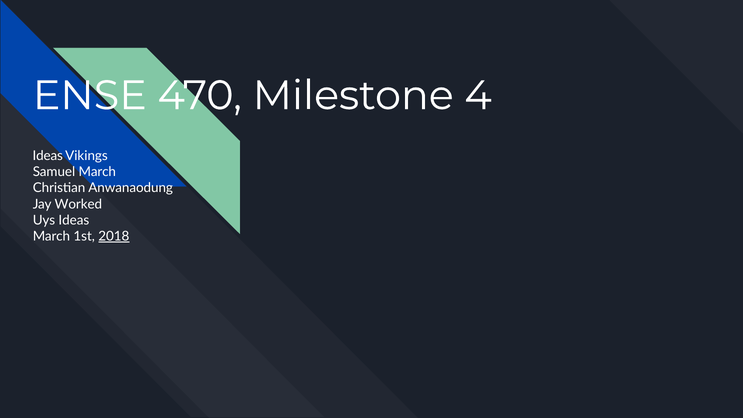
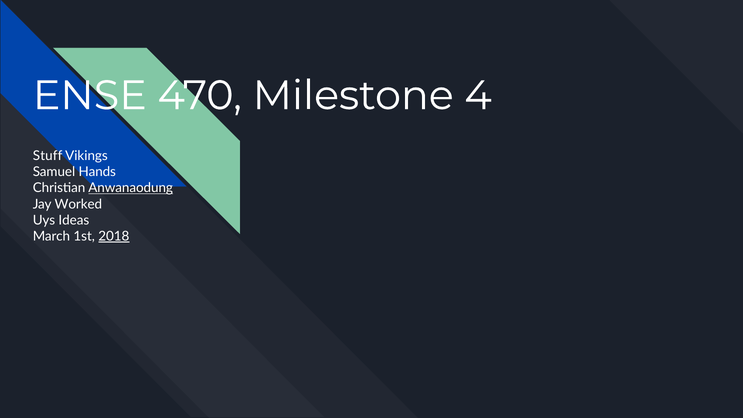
Ideas at (48, 156): Ideas -> Stuff
Samuel March: March -> Hands
Anwanaodung underline: none -> present
